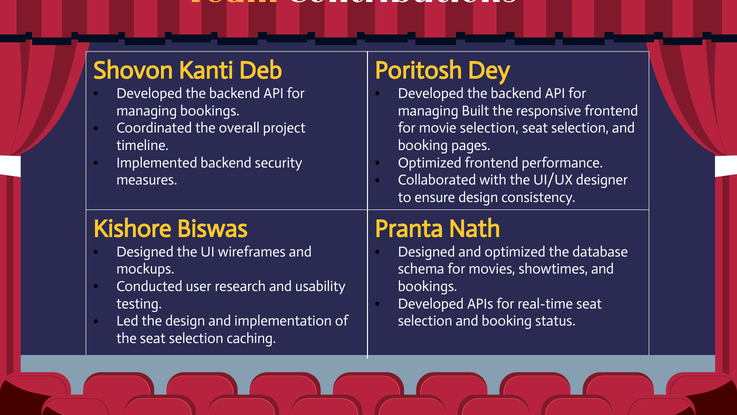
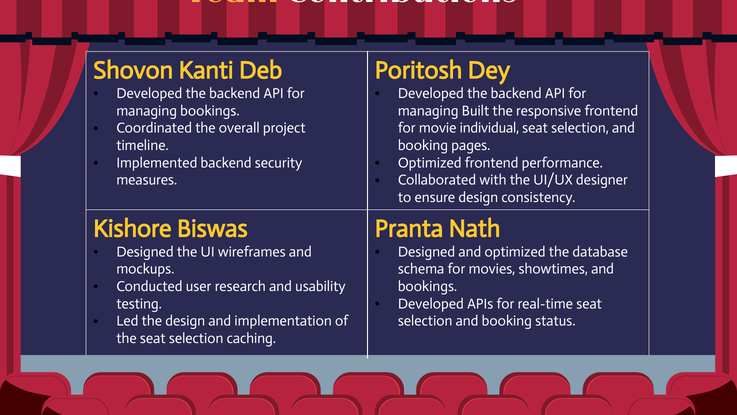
movie selection: selection -> individual
